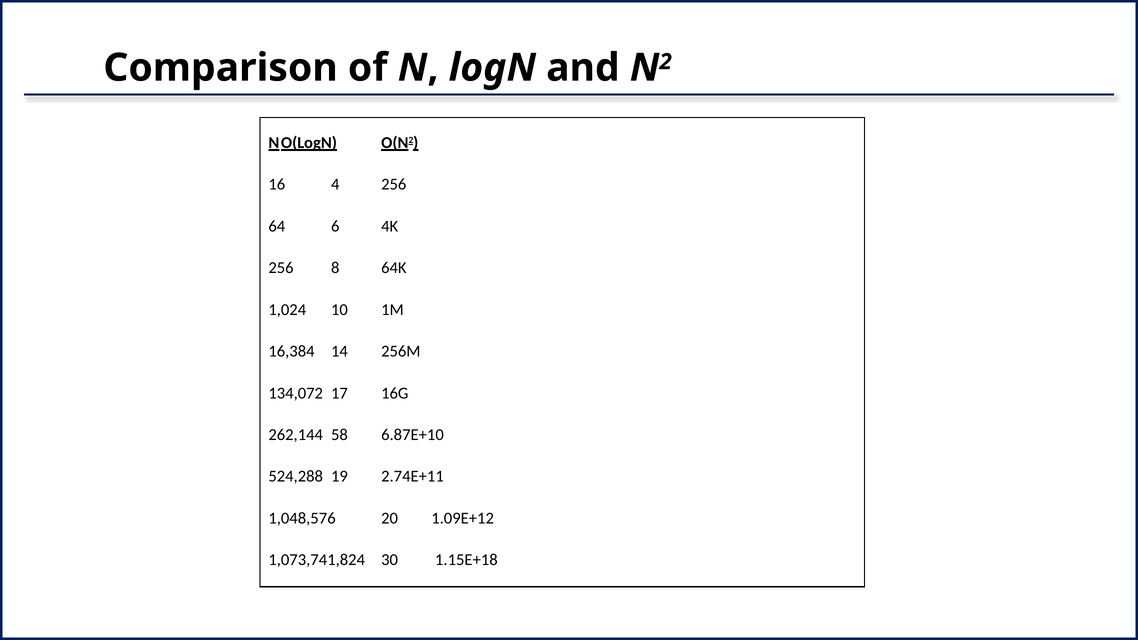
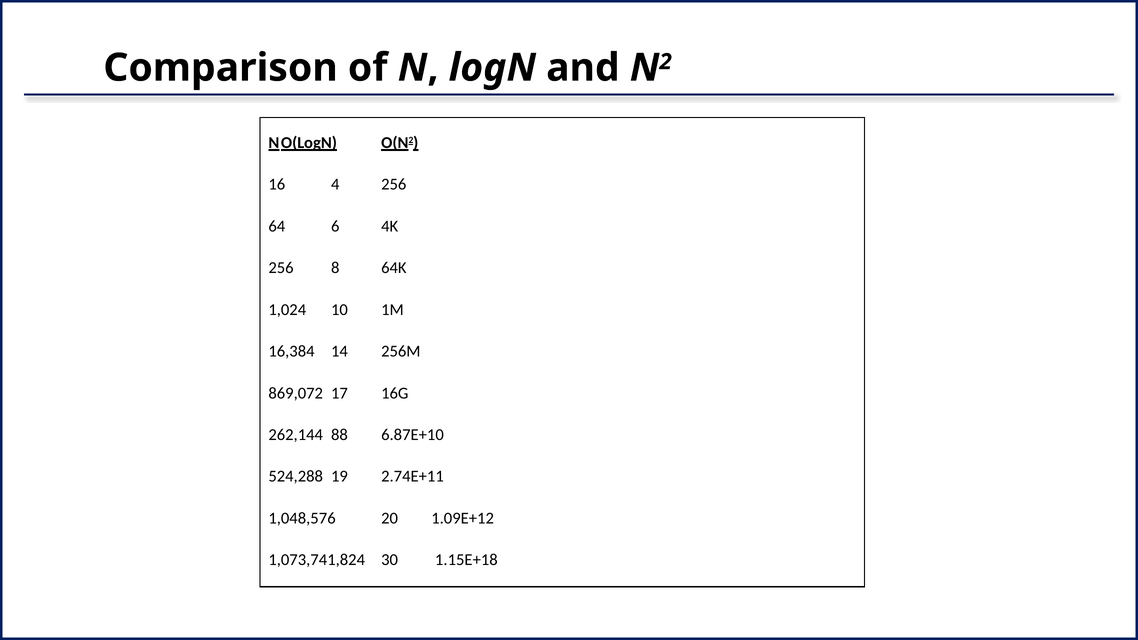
134,072: 134,072 -> 869,072
58: 58 -> 88
